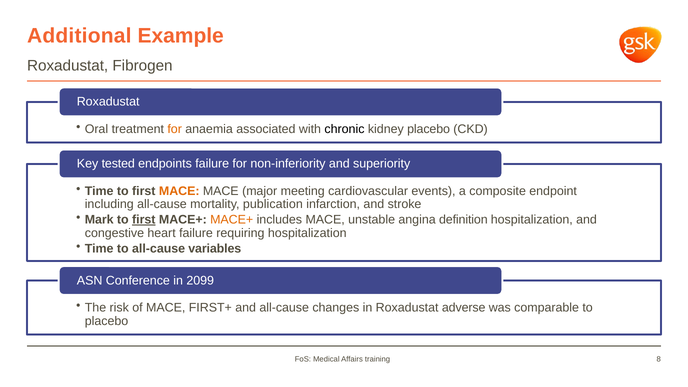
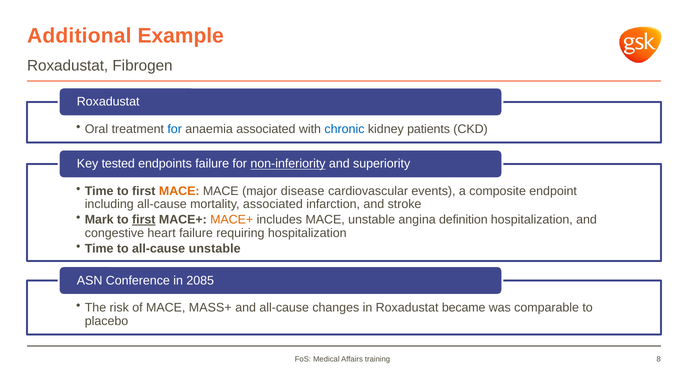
for at (175, 129) colour: orange -> blue
chronic colour: black -> blue
kidney placebo: placebo -> patients
non-inferiority underline: none -> present
meeting: meeting -> disease
mortality publication: publication -> associated
all-cause variables: variables -> unstable
2099: 2099 -> 2085
FIRST+: FIRST+ -> MASS+
adverse: adverse -> became
